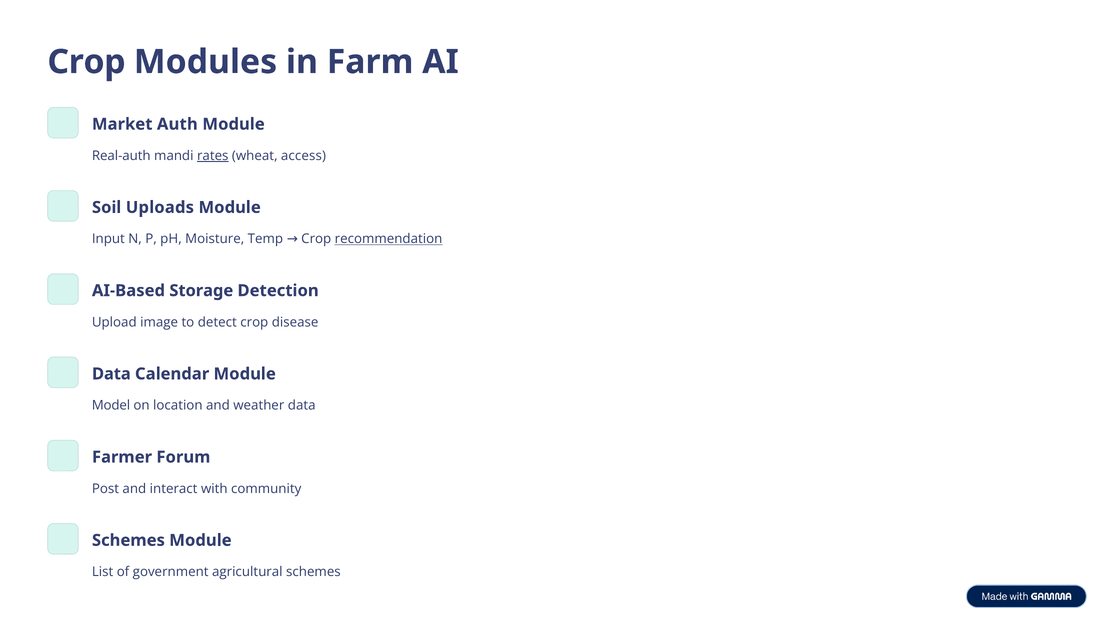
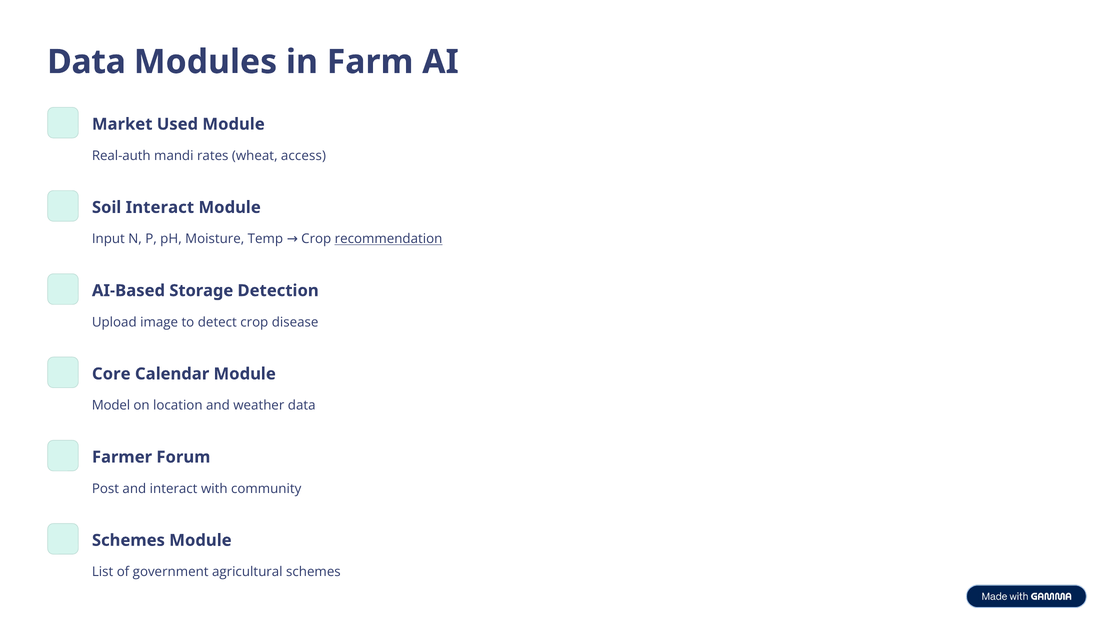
Crop at (86, 62): Crop -> Data
Auth: Auth -> Used
rates underline: present -> none
Soil Uploads: Uploads -> Interact
Data at (111, 374): Data -> Core
